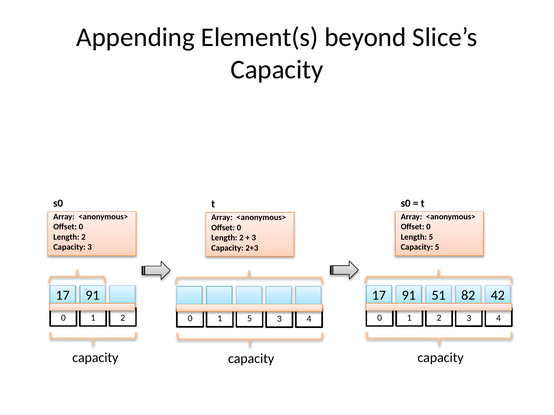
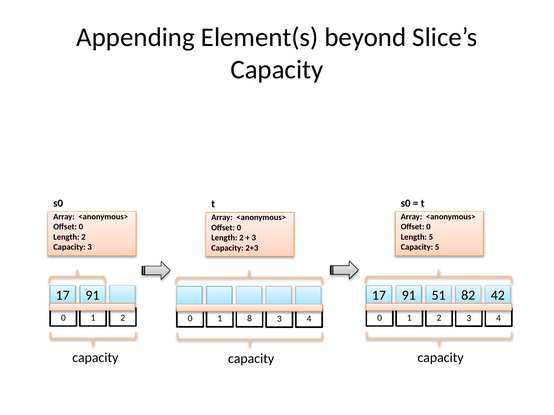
1 5: 5 -> 8
